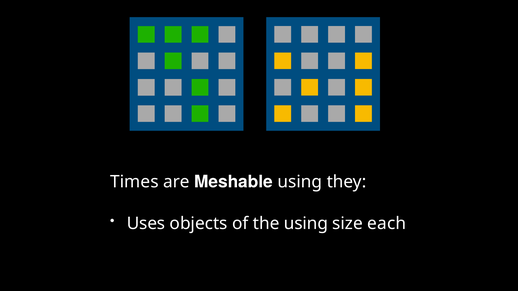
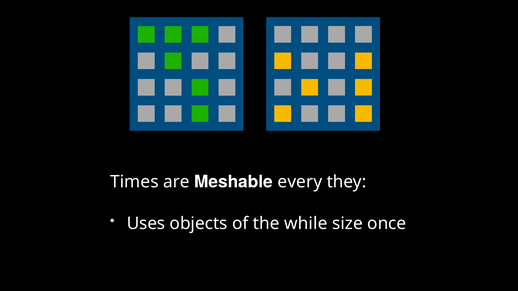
Meshable using: using -> every
the using: using -> while
each: each -> once
